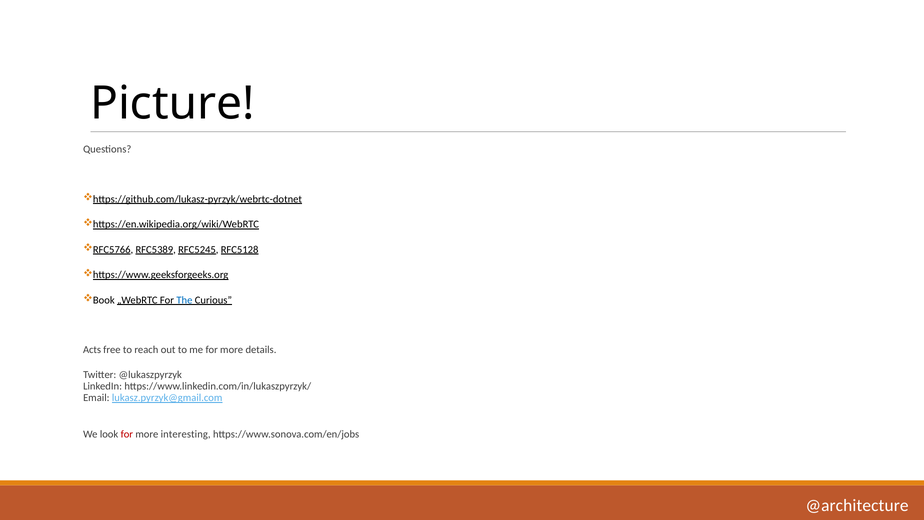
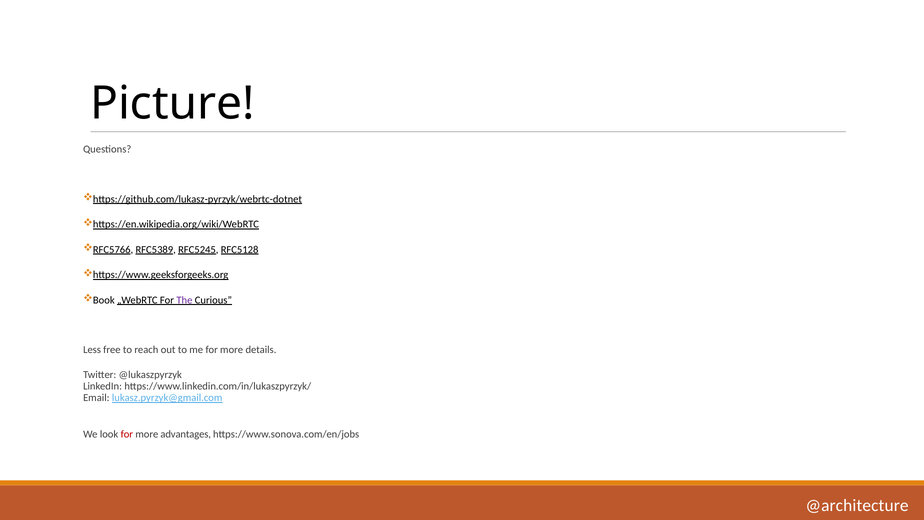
The colour: blue -> purple
Acts: Acts -> Less
interesting: interesting -> advantages
